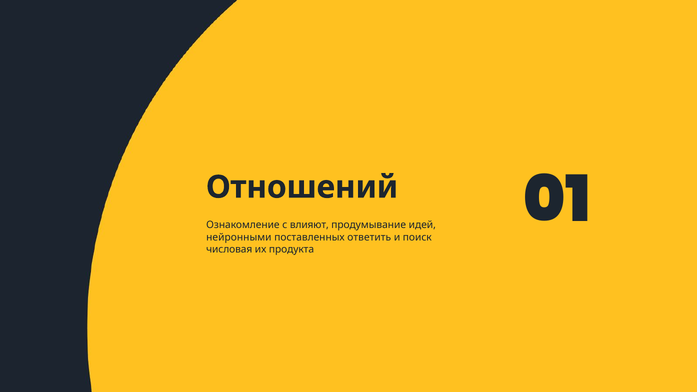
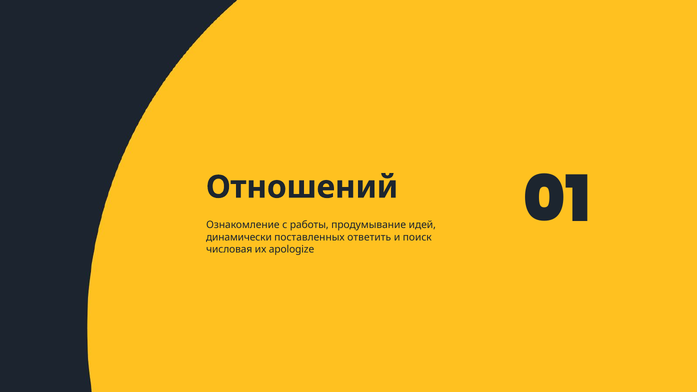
влияют: влияют -> работы
нейронными: нейронными -> динамически
продукта: продукта -> apologize
